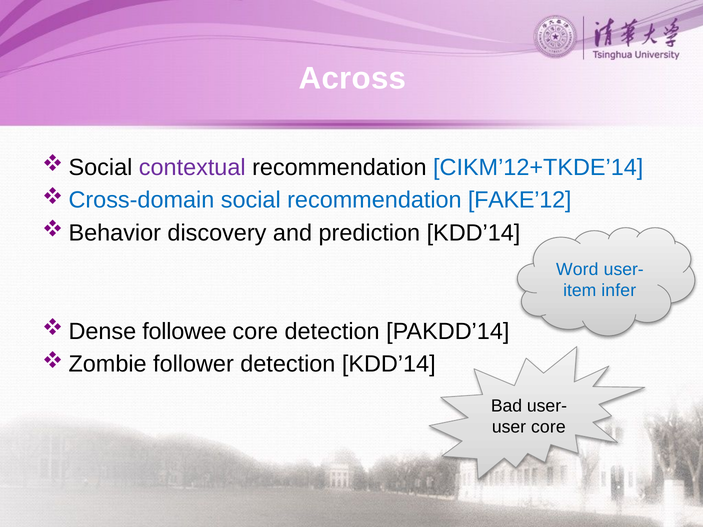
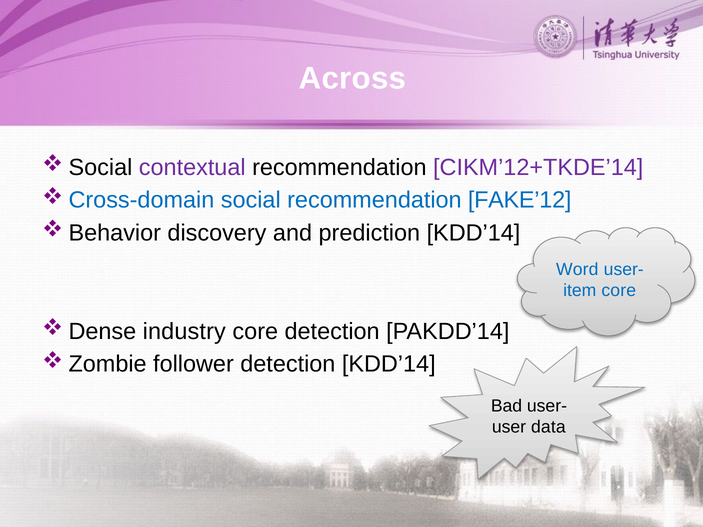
CIKM’12+TKDE’14 colour: blue -> purple
infer at (619, 291): infer -> core
followee: followee -> industry
core at (548, 427): core -> data
